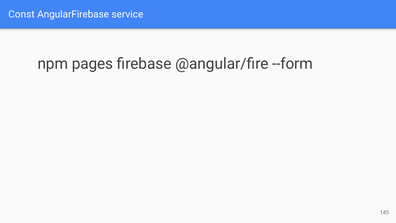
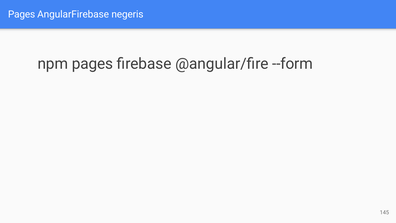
Const at (21, 14): Const -> Pages
service: service -> negeris
